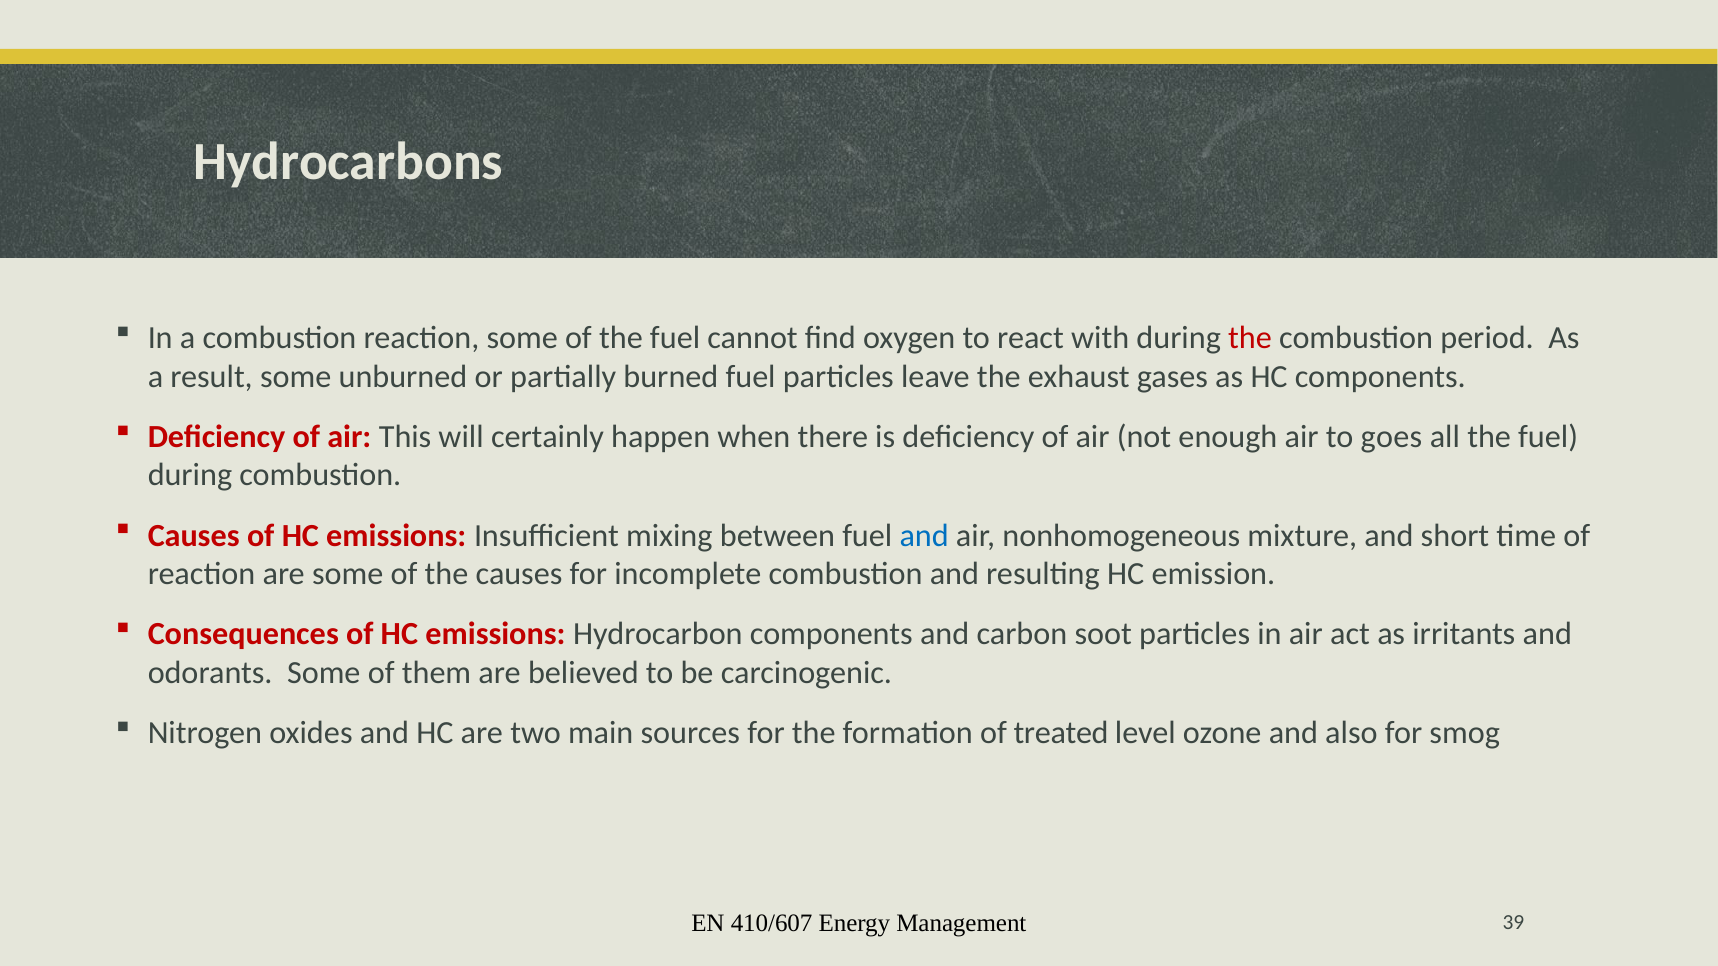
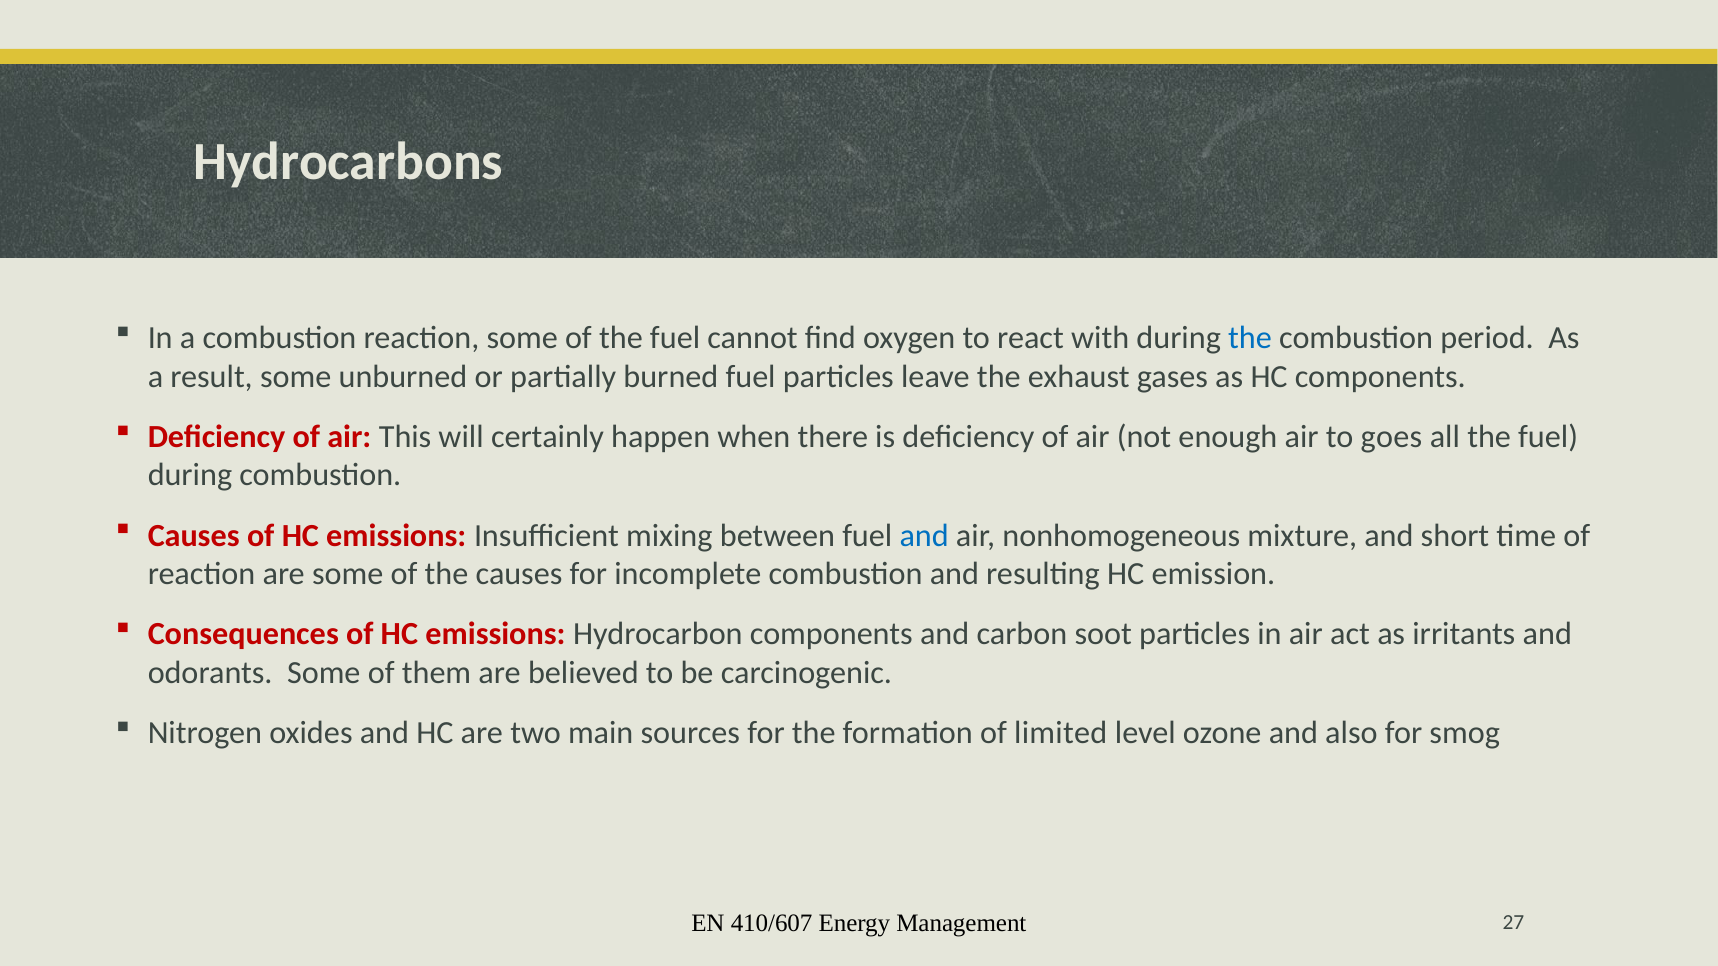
the at (1250, 338) colour: red -> blue
treated: treated -> limited
39: 39 -> 27
